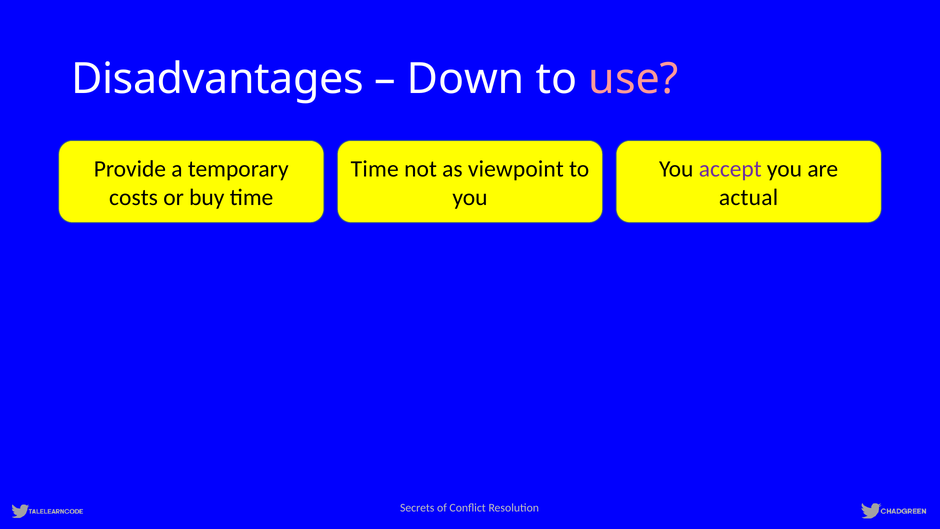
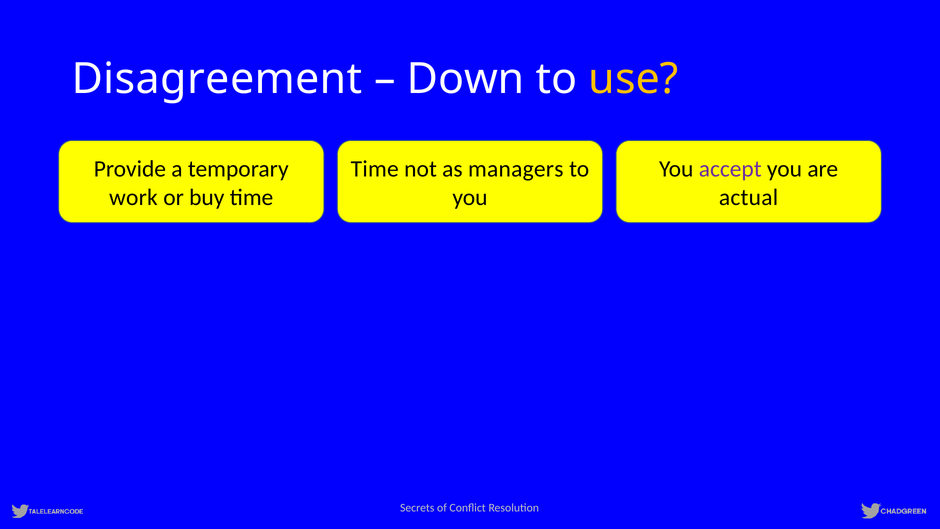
Disadvantages: Disadvantages -> Disagreement
use colour: pink -> yellow
viewpoint: viewpoint -> managers
costs: costs -> work
